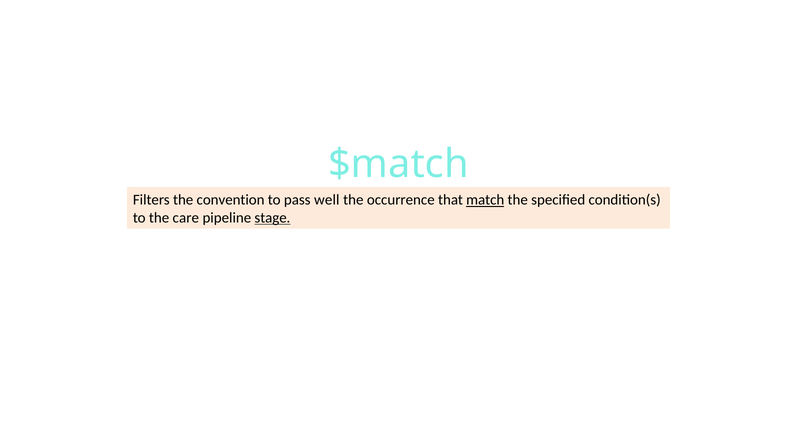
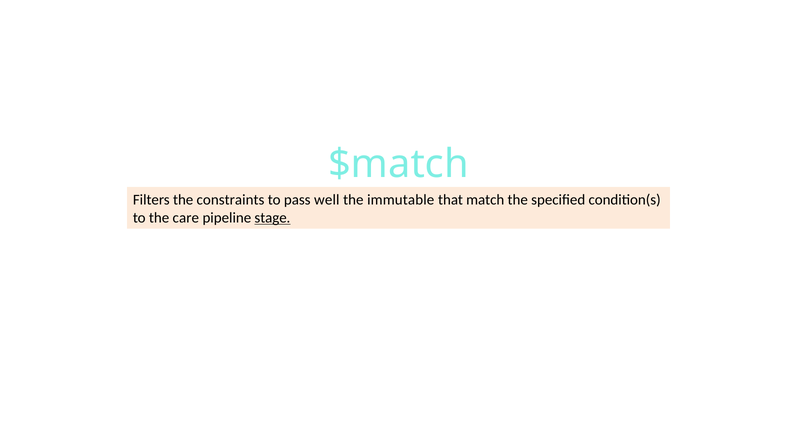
convention: convention -> constraints
occurrence: occurrence -> immutable
match underline: present -> none
